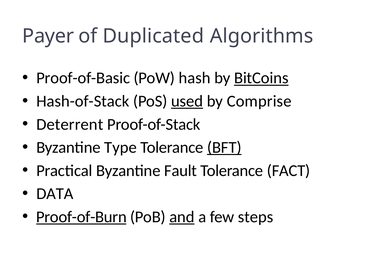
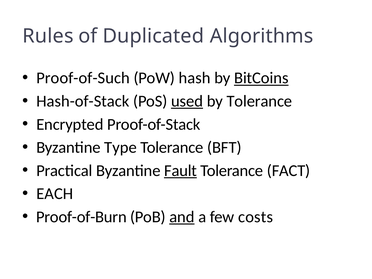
Payer: Payer -> Rules
Proof-of-Basic: Proof-of-Basic -> Proof-of-Such
by Comprise: Comprise -> Tolerance
Deterrent: Deterrent -> Encrypted
BFT underline: present -> none
Fault underline: none -> present
DATA: DATA -> EACH
Proof-of-Burn underline: present -> none
steps: steps -> costs
